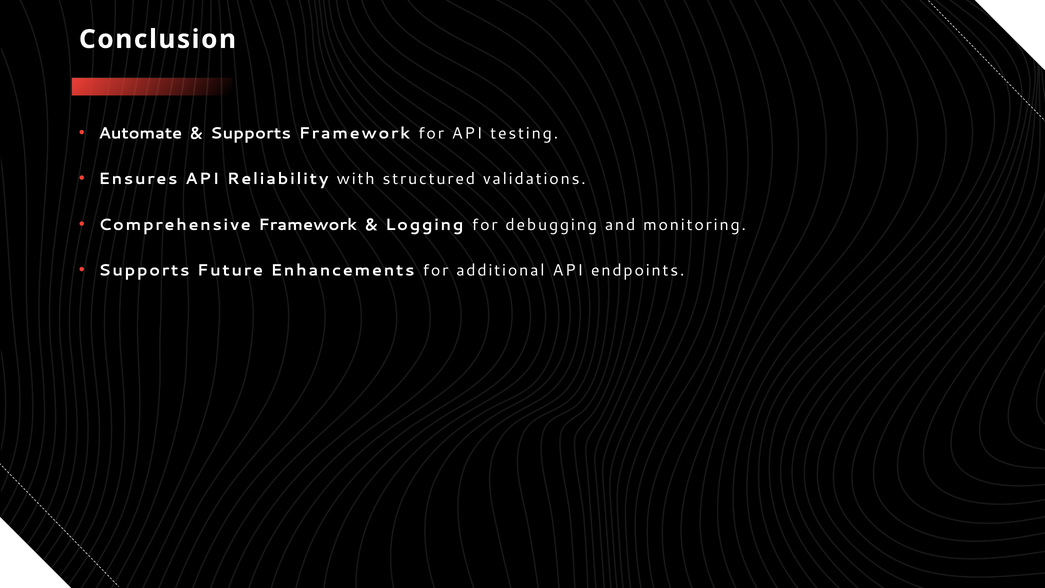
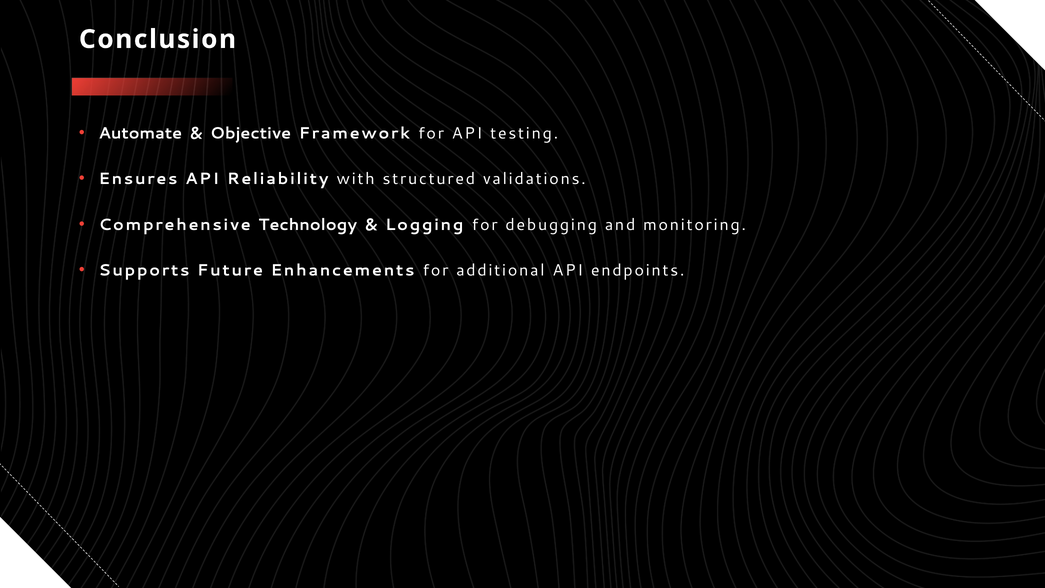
Supports at (251, 133): Supports -> Objective
Comprehensive Framework: Framework -> Technology
